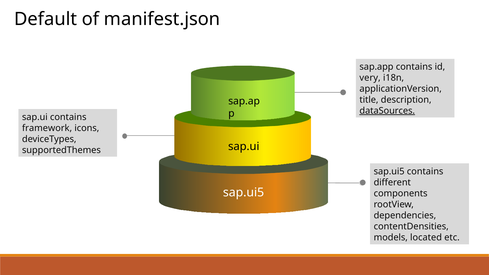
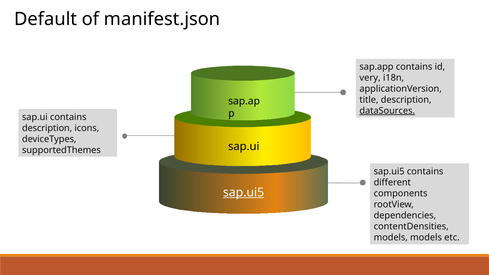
framework at (47, 128): framework -> description
sap.ui5 at (244, 193) underline: none -> present
models located: located -> models
